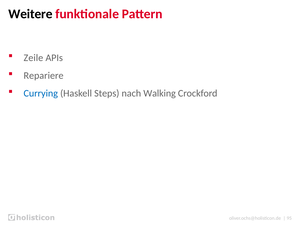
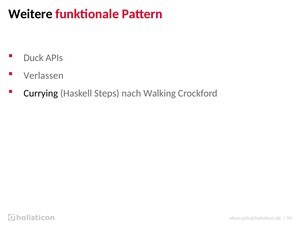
Zeile: Zeile -> Duck
Repariere: Repariere -> Verlassen
Currying colour: blue -> black
